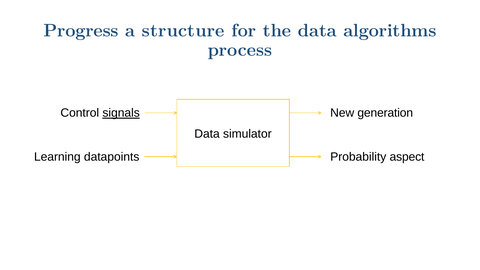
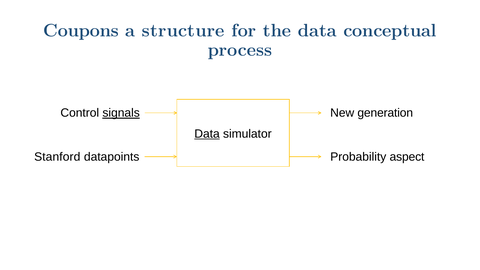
Progress: Progress -> Coupons
algorithms: algorithms -> conceptual
Data at (207, 134) underline: none -> present
Learning: Learning -> Stanford
